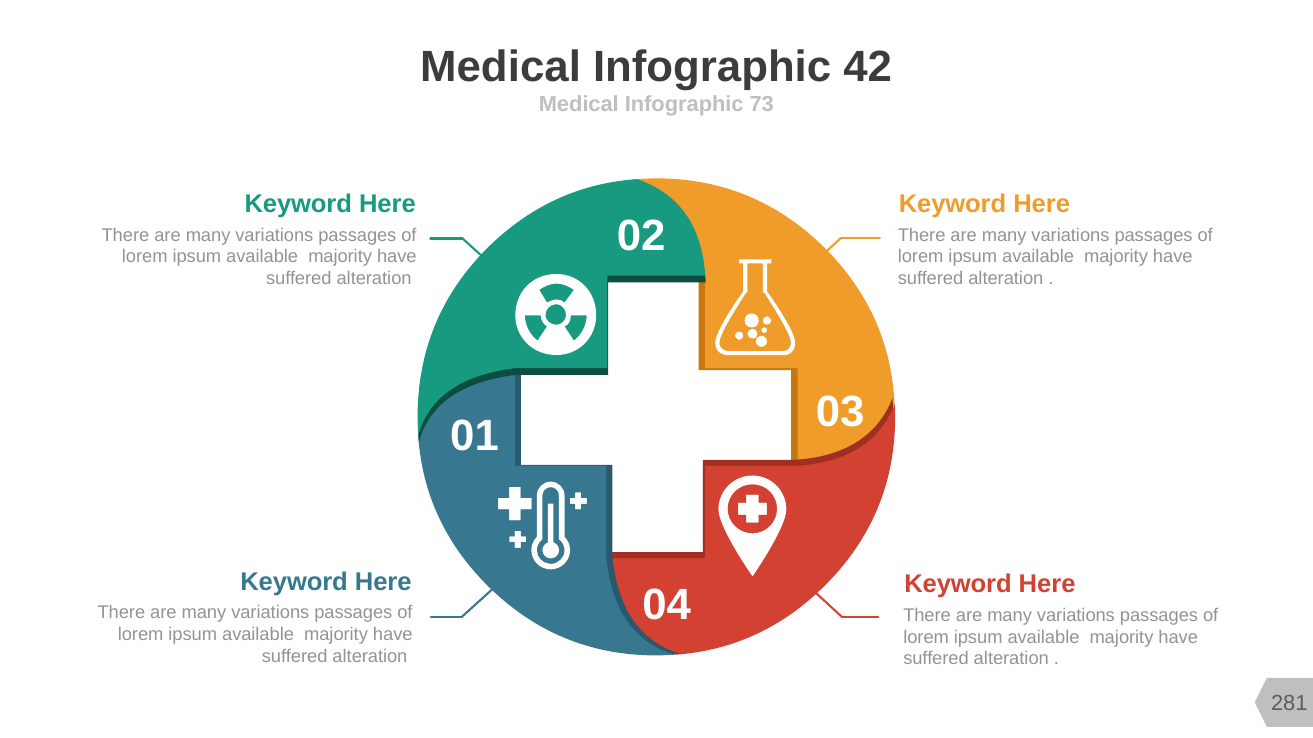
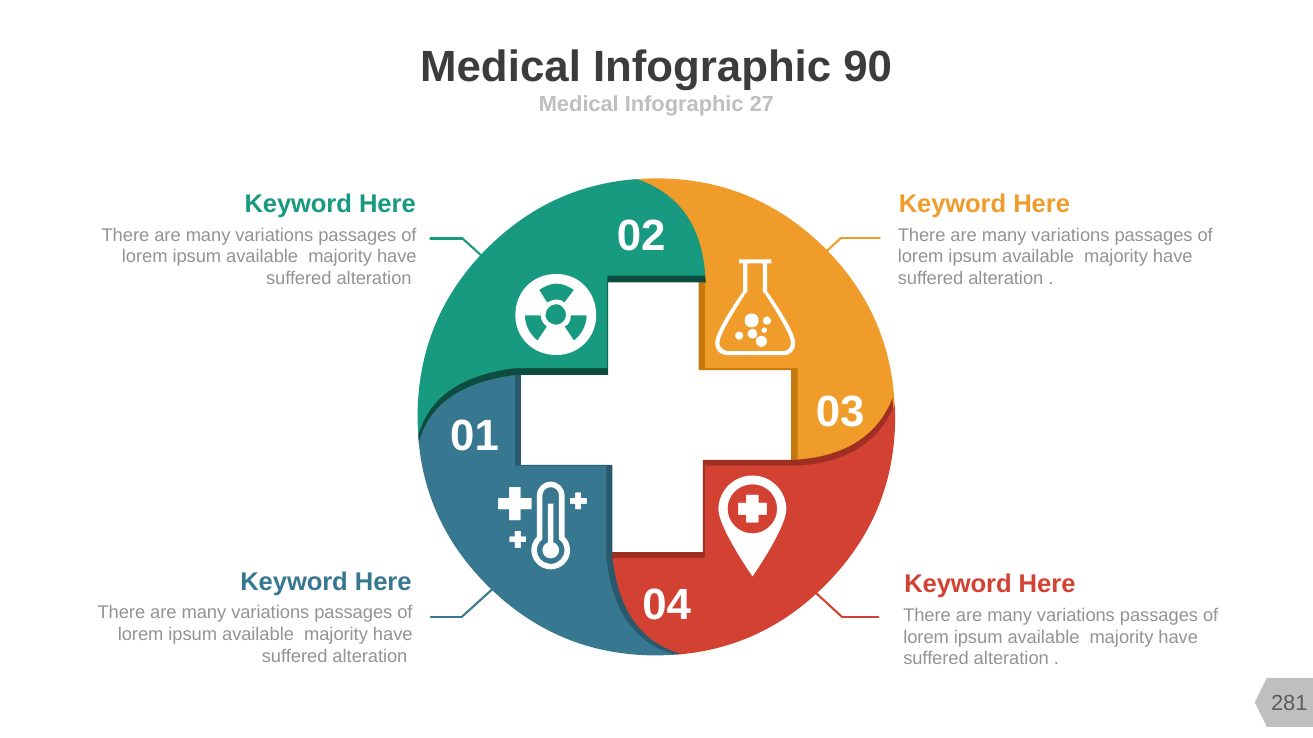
42: 42 -> 90
73: 73 -> 27
